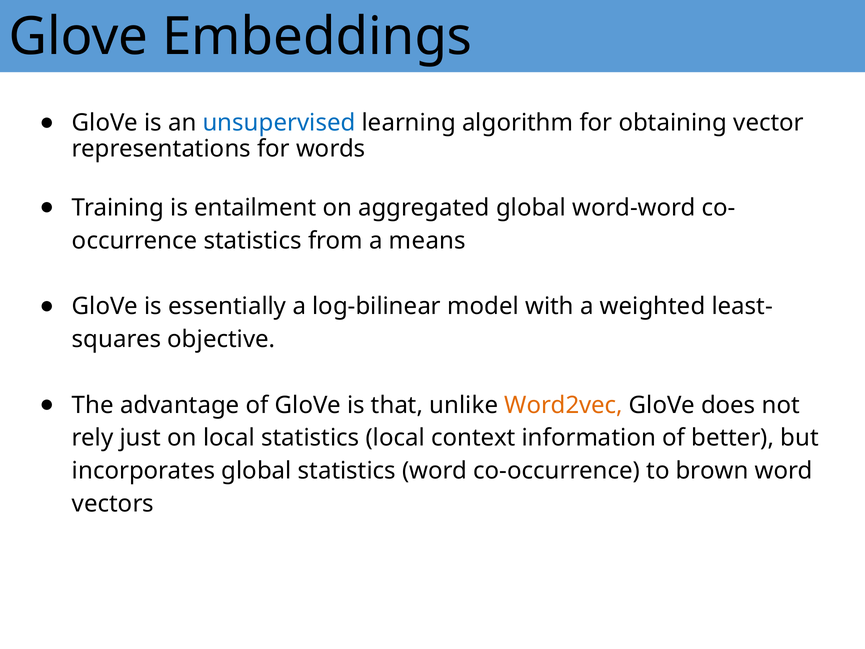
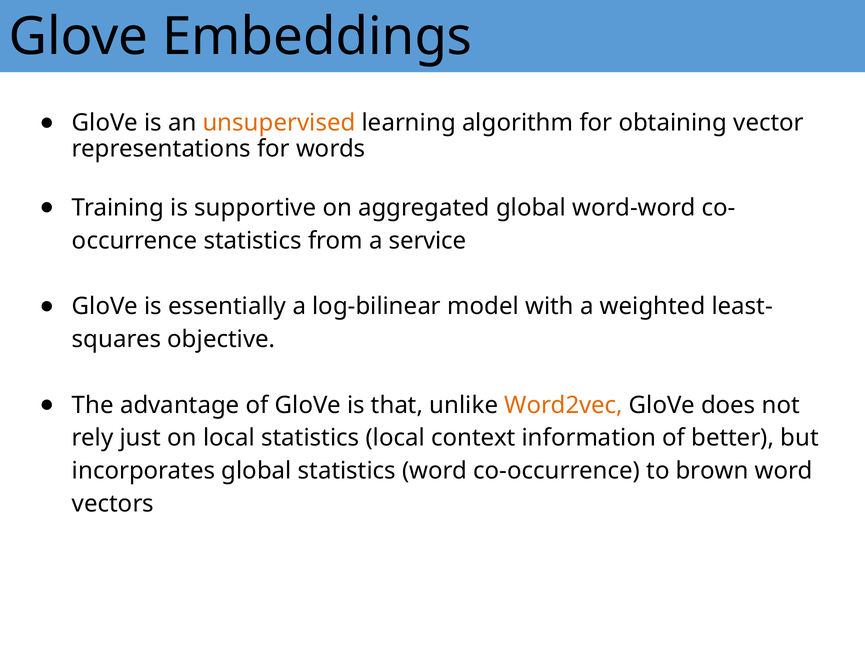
unsupervised colour: blue -> orange
entailment: entailment -> supportive
means: means -> service
